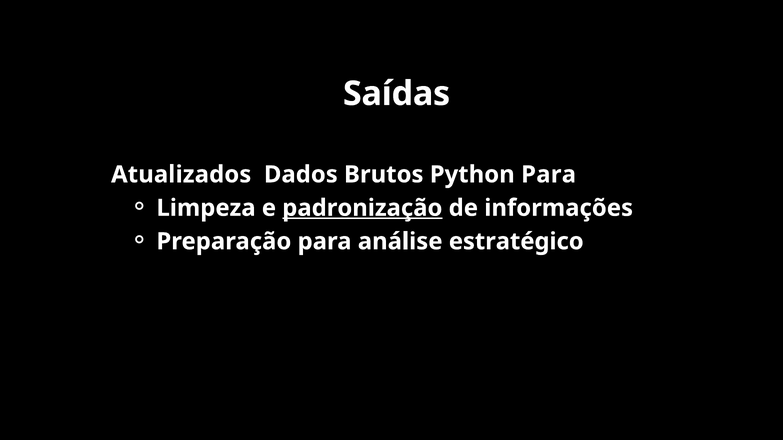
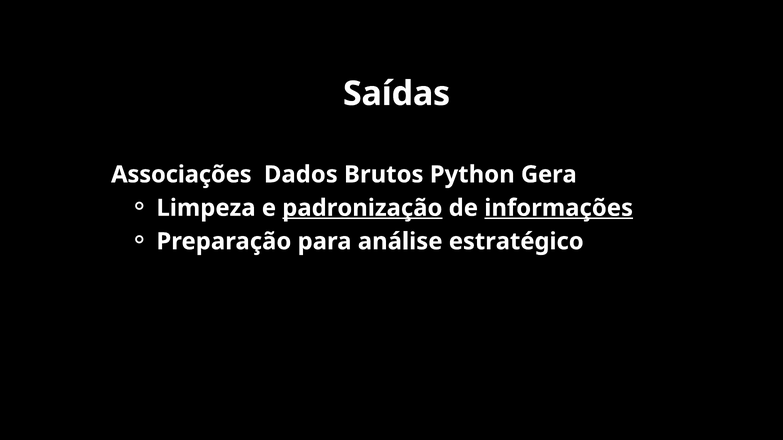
Atualizados: Atualizados -> Associações
Python Para: Para -> Gera
informações underline: none -> present
